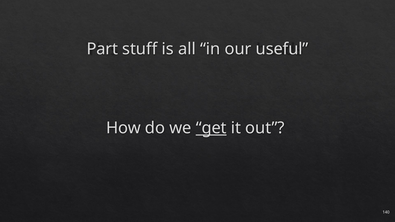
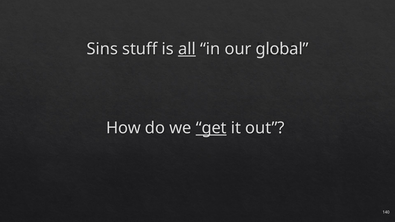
Part: Part -> Sins
all underline: none -> present
useful: useful -> global
